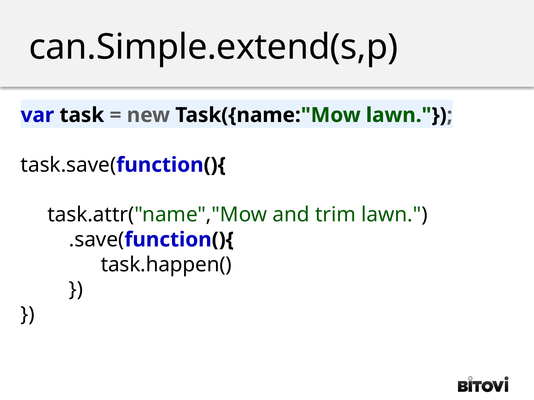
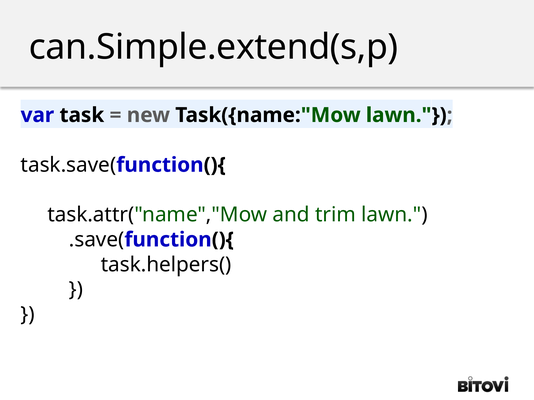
task.happen(: task.happen( -> task.helpers(
